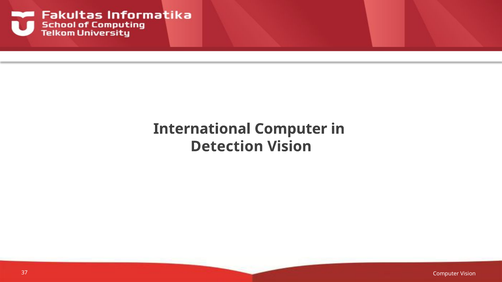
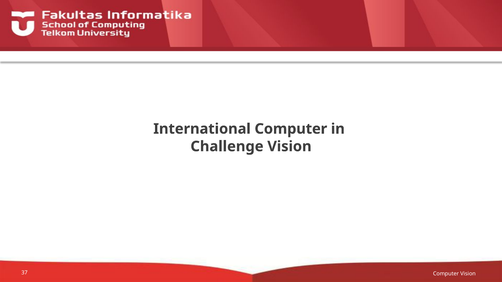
Detection: Detection -> Challenge
